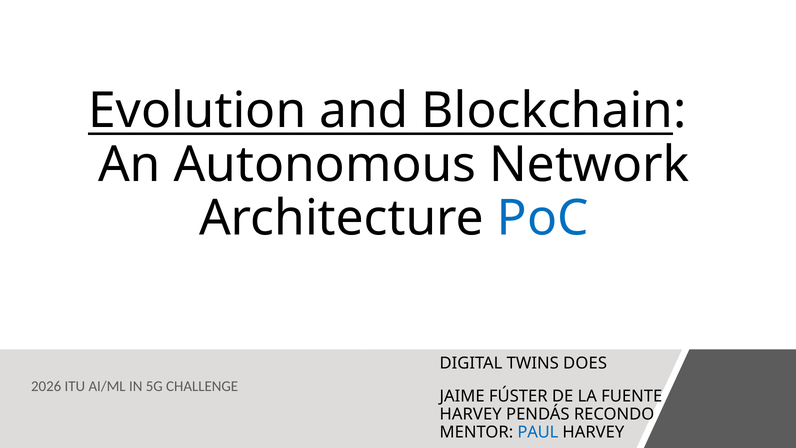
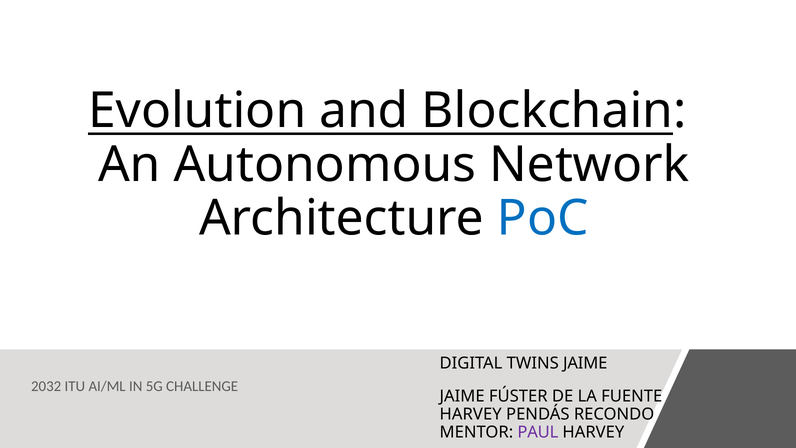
TWINS DOES: DOES -> JAIME
2026: 2026 -> 2032
PAUL colour: blue -> purple
